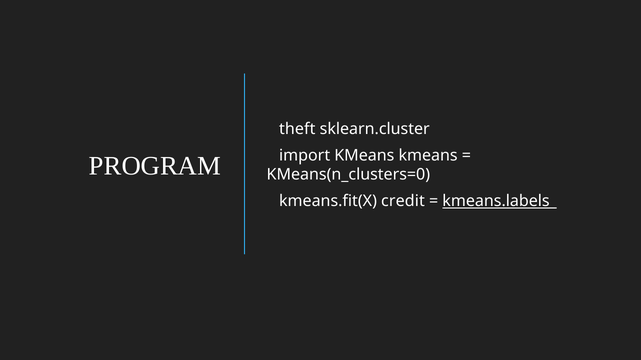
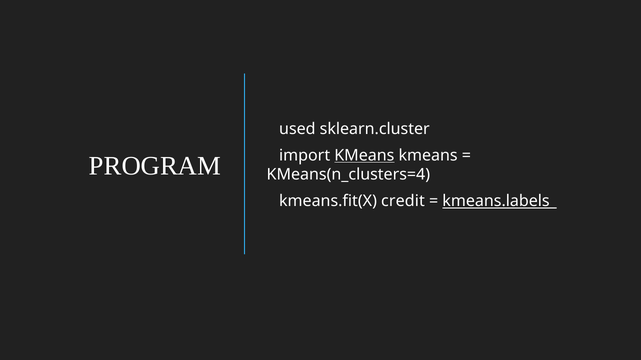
theft: theft -> used
KMeans at (364, 156) underline: none -> present
KMeans(n_clusters=0: KMeans(n_clusters=0 -> KMeans(n_clusters=4
